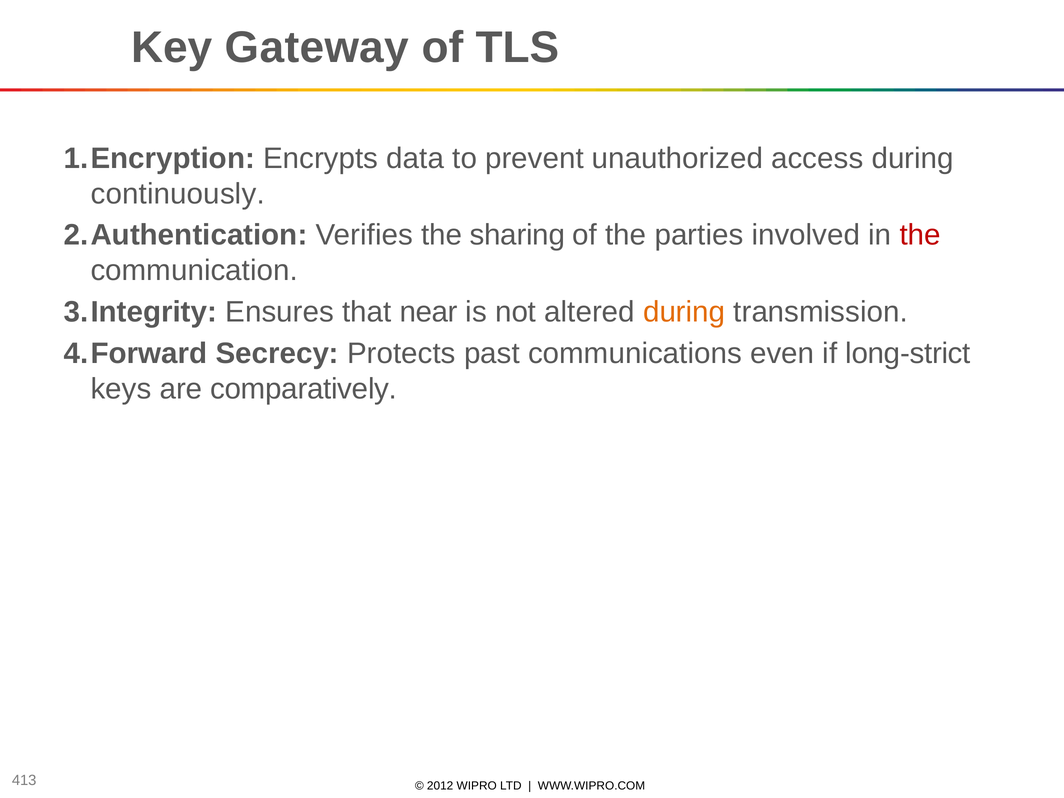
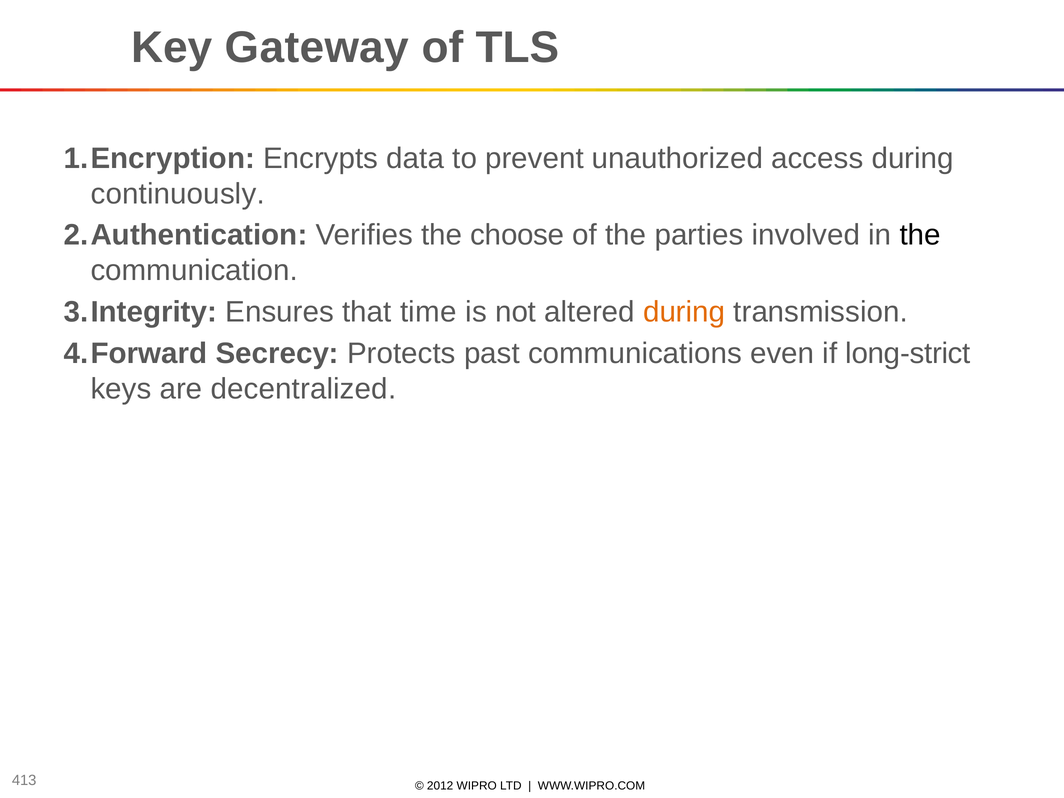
sharing: sharing -> choose
the at (920, 235) colour: red -> black
near: near -> time
comparatively: comparatively -> decentralized
